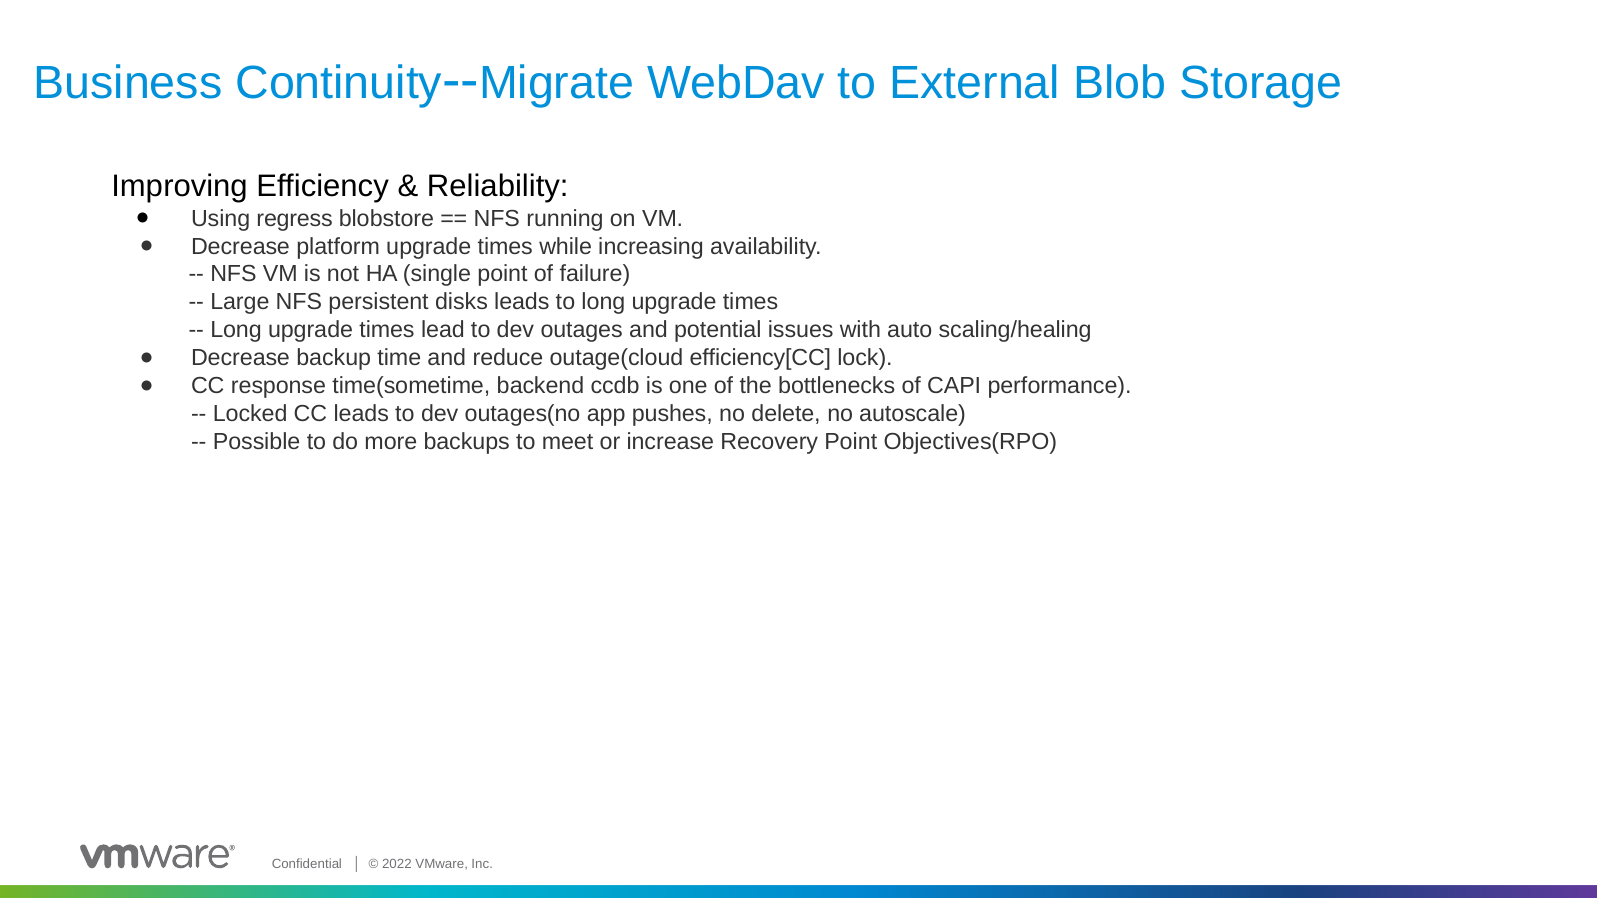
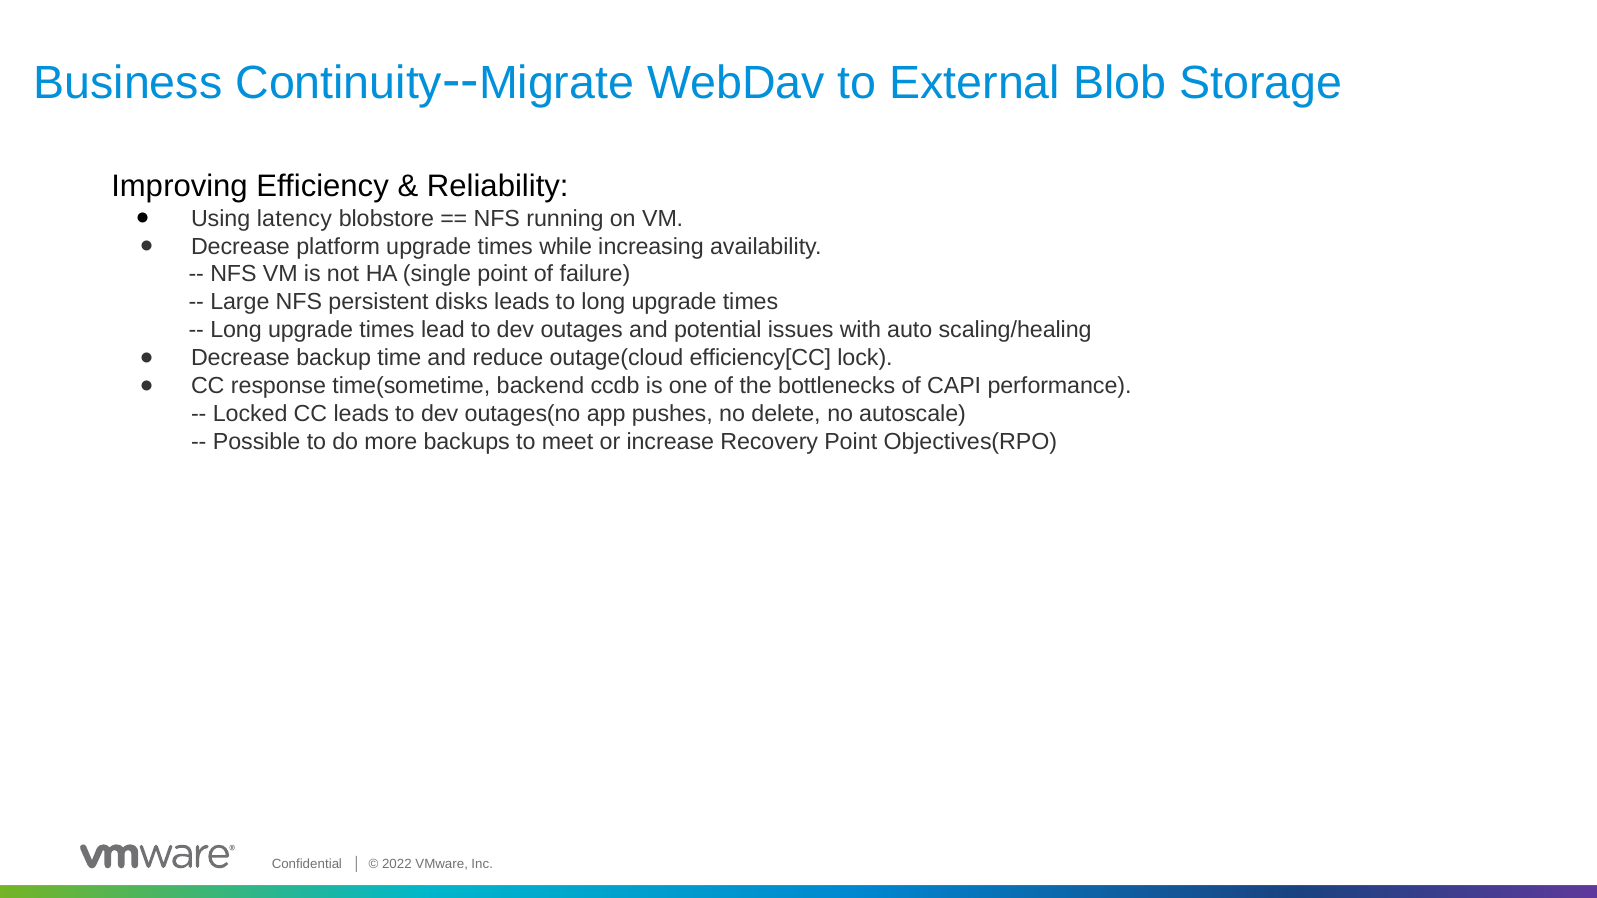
regress: regress -> latency
